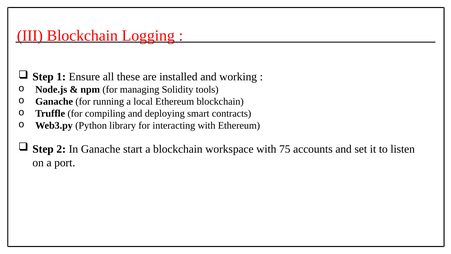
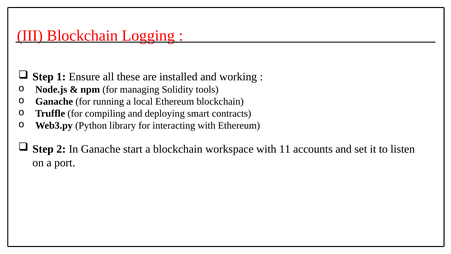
75: 75 -> 11
